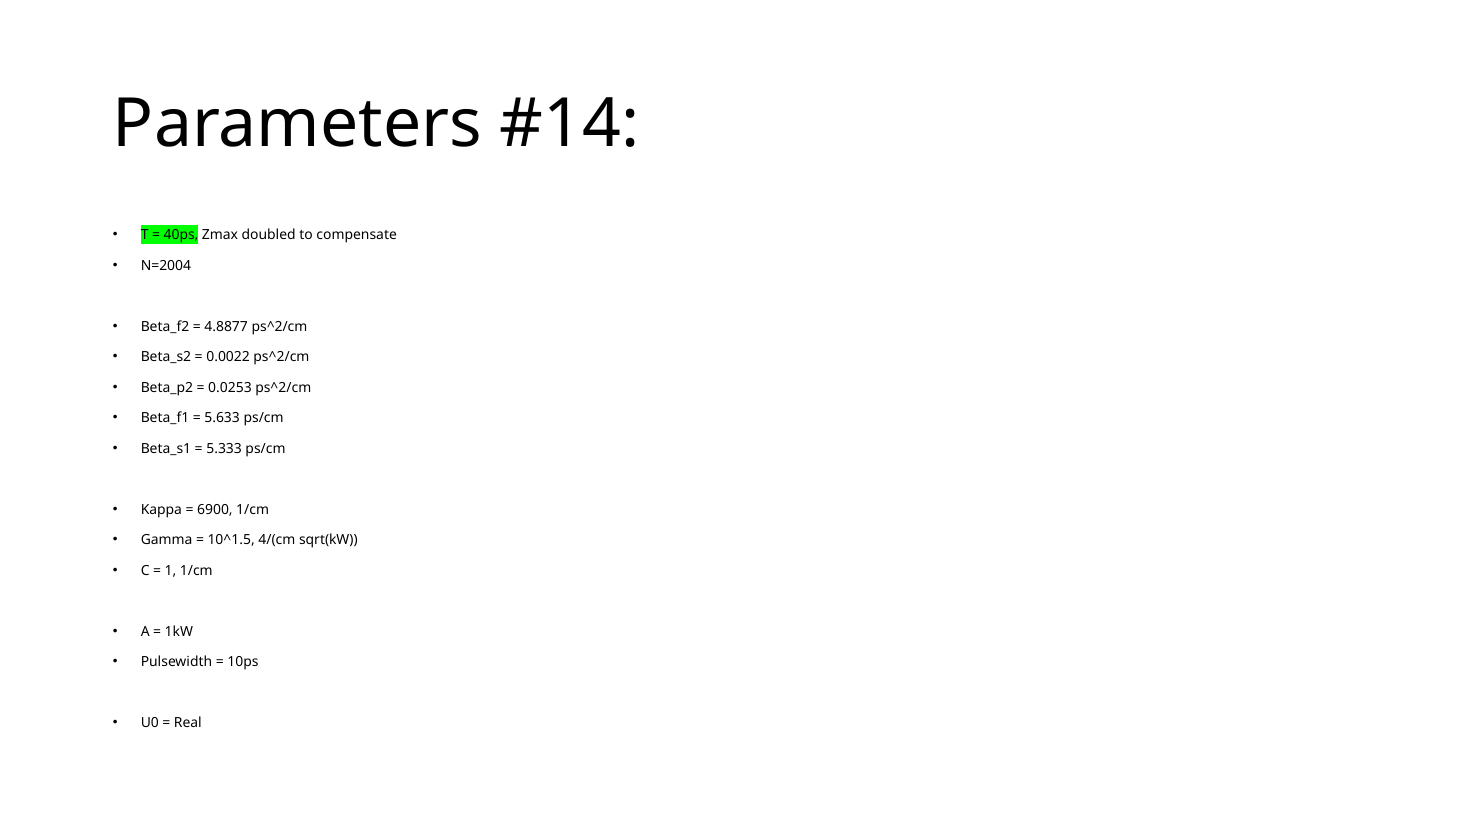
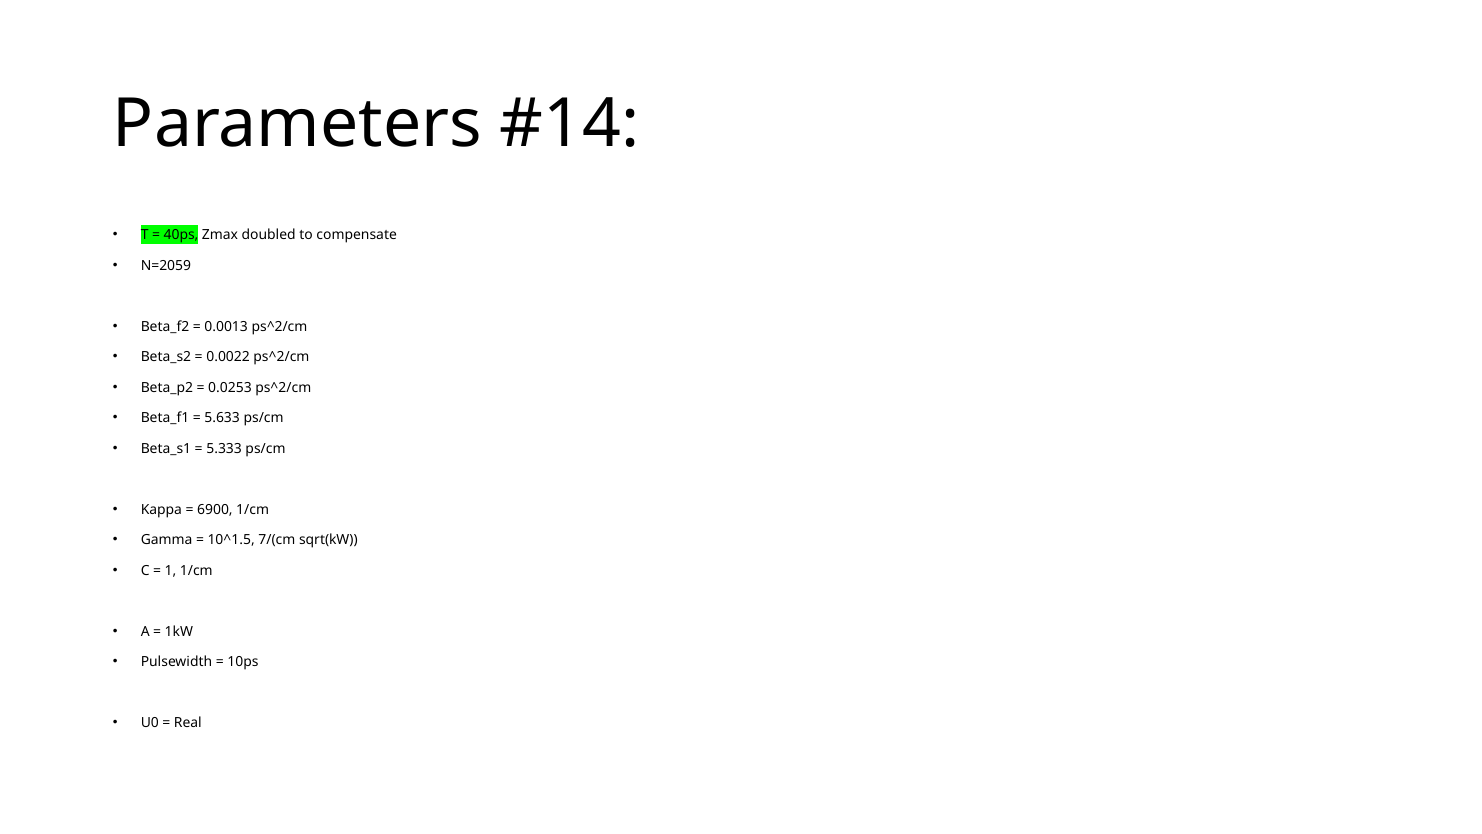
N=2004: N=2004 -> N=2059
4.8877: 4.8877 -> 0.0013
4/(cm: 4/(cm -> 7/(cm
